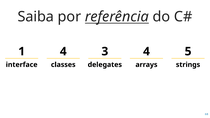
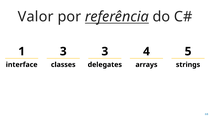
Saiba: Saiba -> Valor
1 4: 4 -> 3
